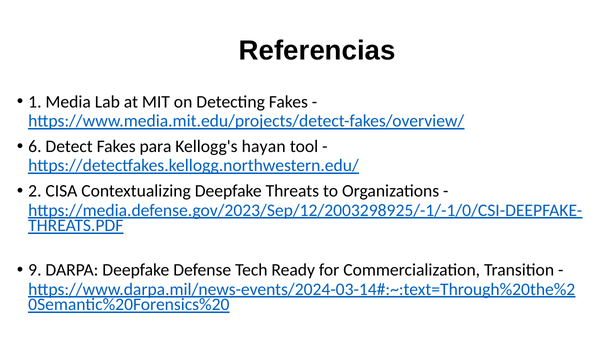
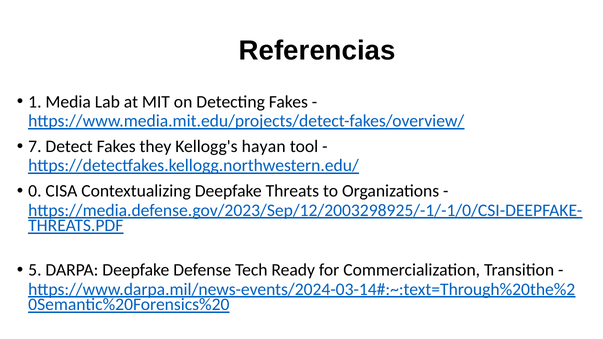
6: 6 -> 7
para: para -> they
2: 2 -> 0
9: 9 -> 5
